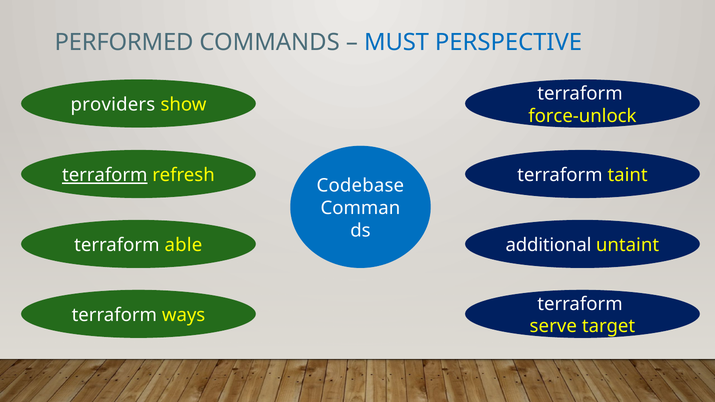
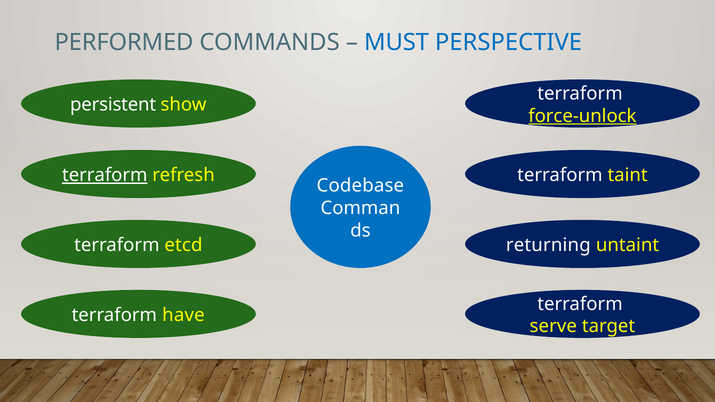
providers: providers -> persistent
force-unlock underline: none -> present
able: able -> etcd
additional: additional -> returning
ways: ways -> have
